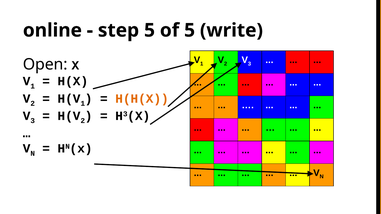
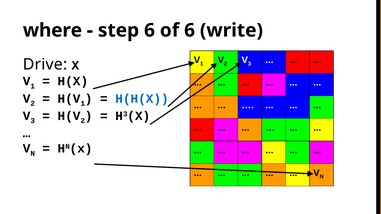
online: online -> where
step 5: 5 -> 6
of 5: 5 -> 6
Open: Open -> Drive
H(H(X colour: orange -> blue
